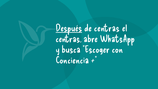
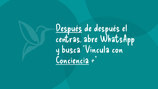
de centras: centras -> después
Escoger: Escoger -> Vincula
Conciencia underline: none -> present
